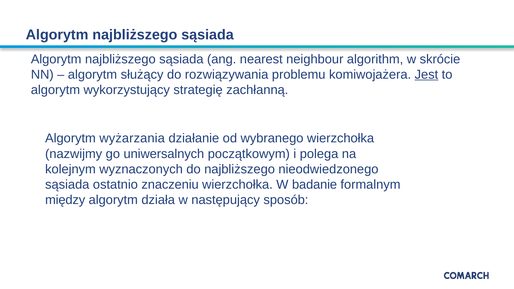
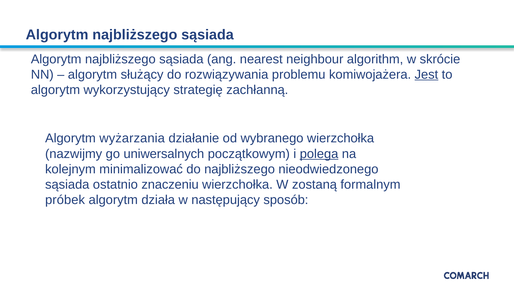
polega underline: none -> present
wyznaczonych: wyznaczonych -> minimalizować
badanie: badanie -> zostaną
między: między -> próbek
